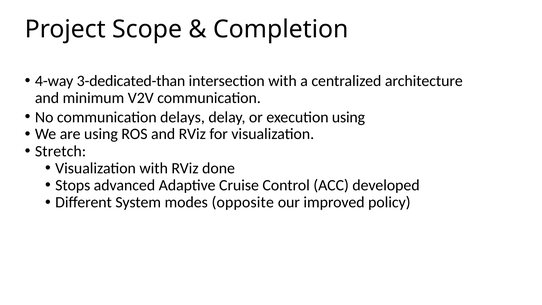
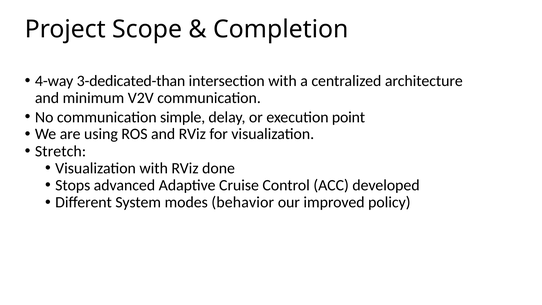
delays: delays -> simple
execution using: using -> point
opposite: opposite -> behavior
